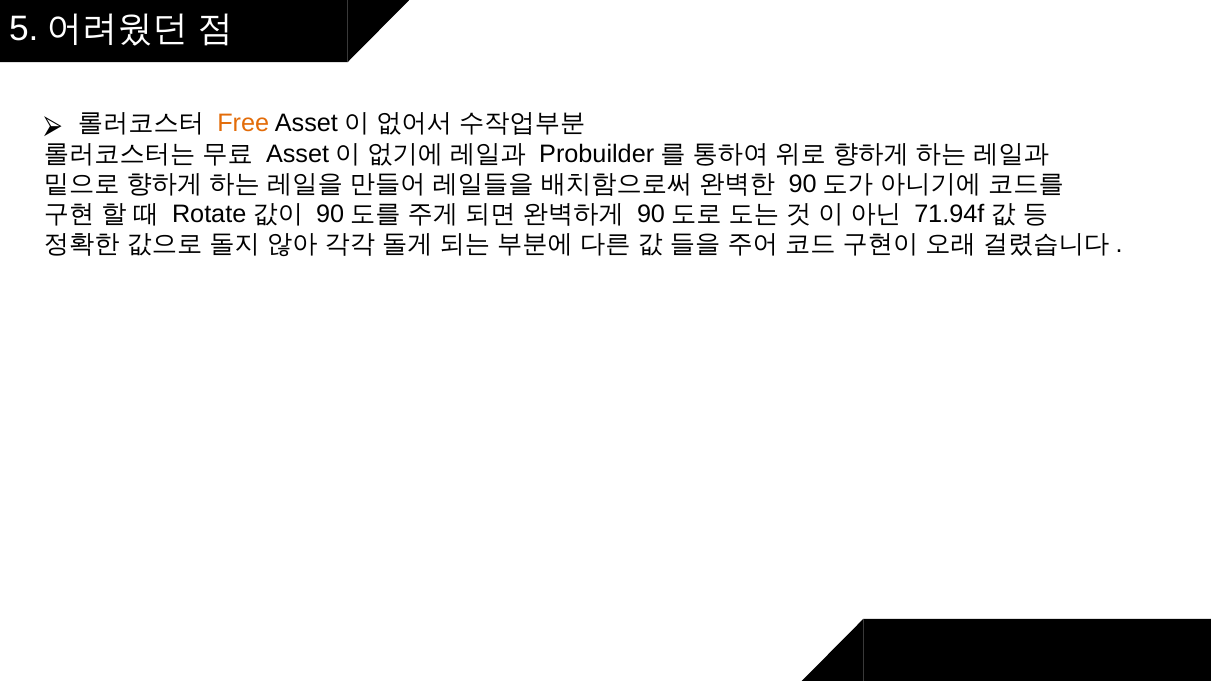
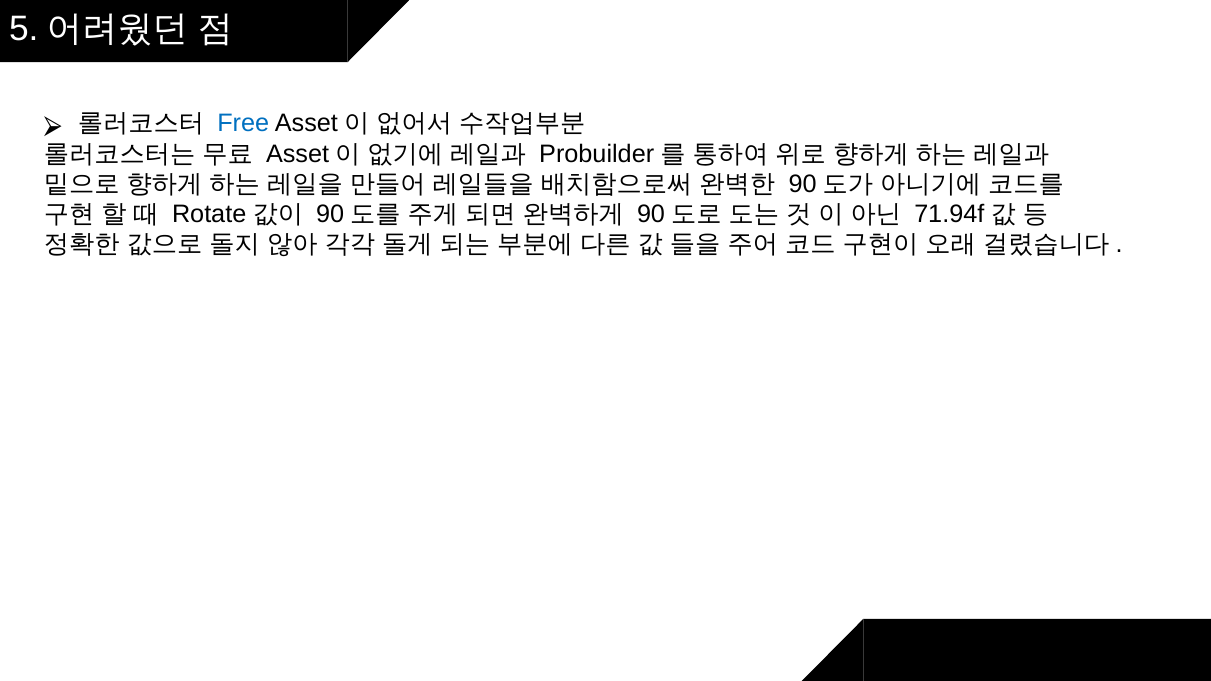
Free colour: orange -> blue
